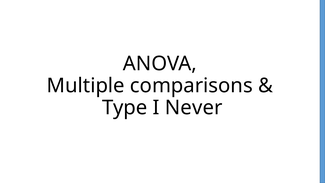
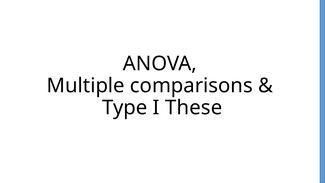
Never: Never -> These
